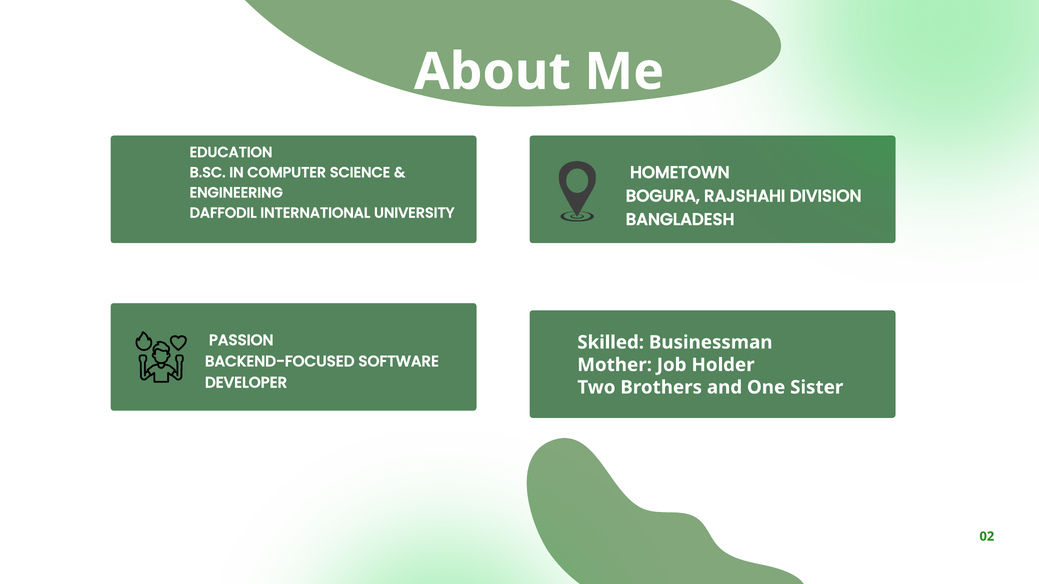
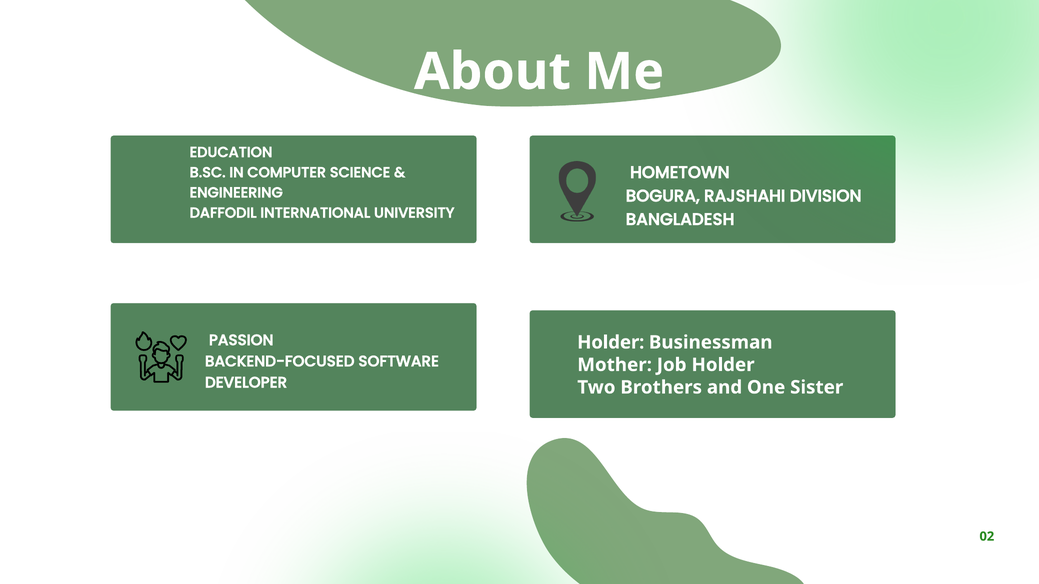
Skilled at (611, 343): Skilled -> Holder
